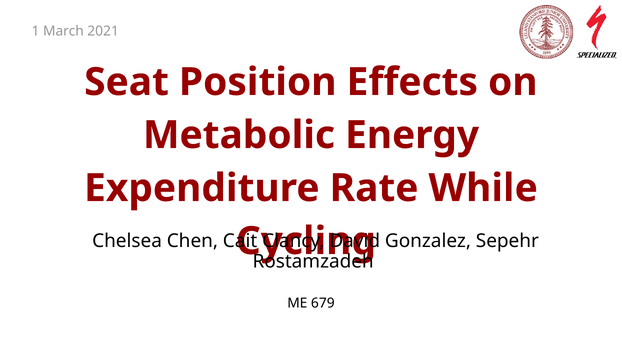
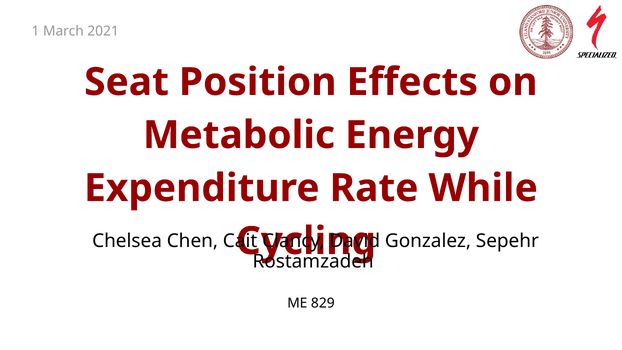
679: 679 -> 829
